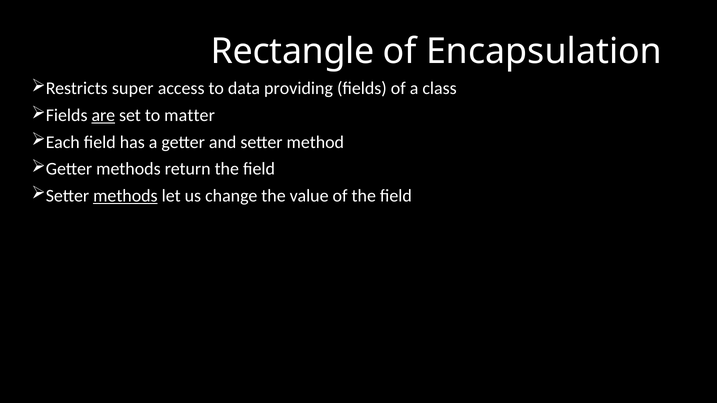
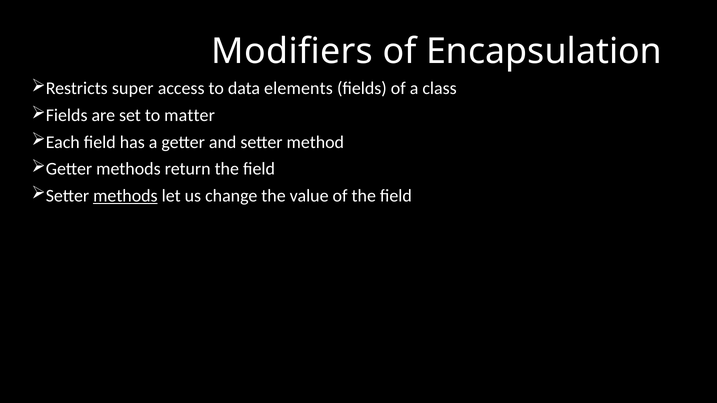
Rectangle: Rectangle -> Modifiers
providing: providing -> elements
are underline: present -> none
